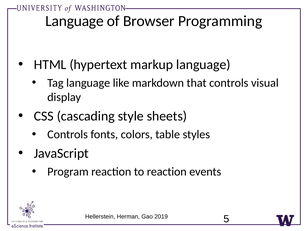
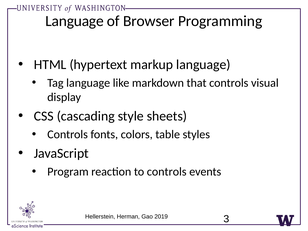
to reaction: reaction -> controls
5: 5 -> 3
